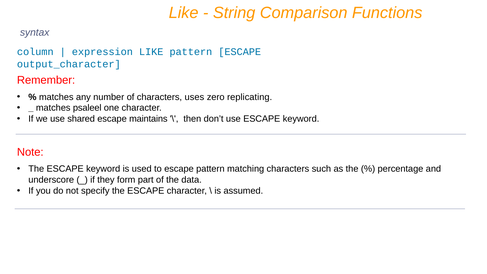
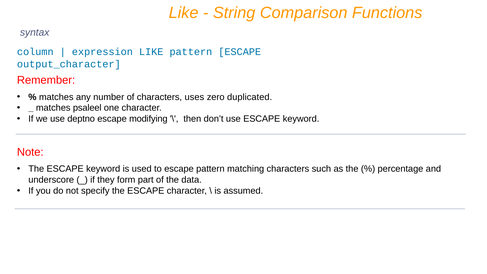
replicating: replicating -> duplicated
shared: shared -> deptno
maintains: maintains -> modifying
